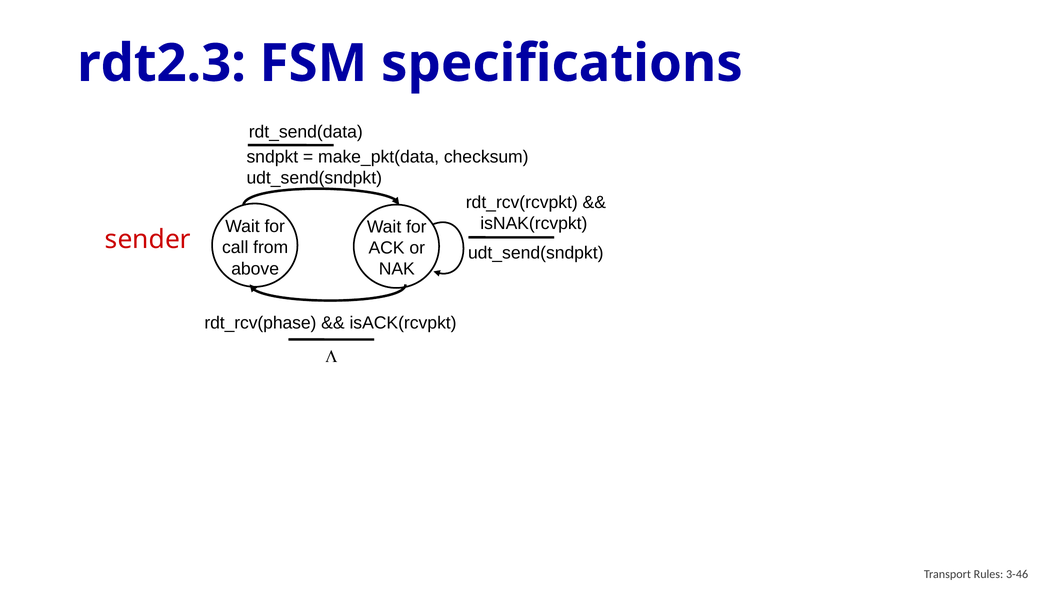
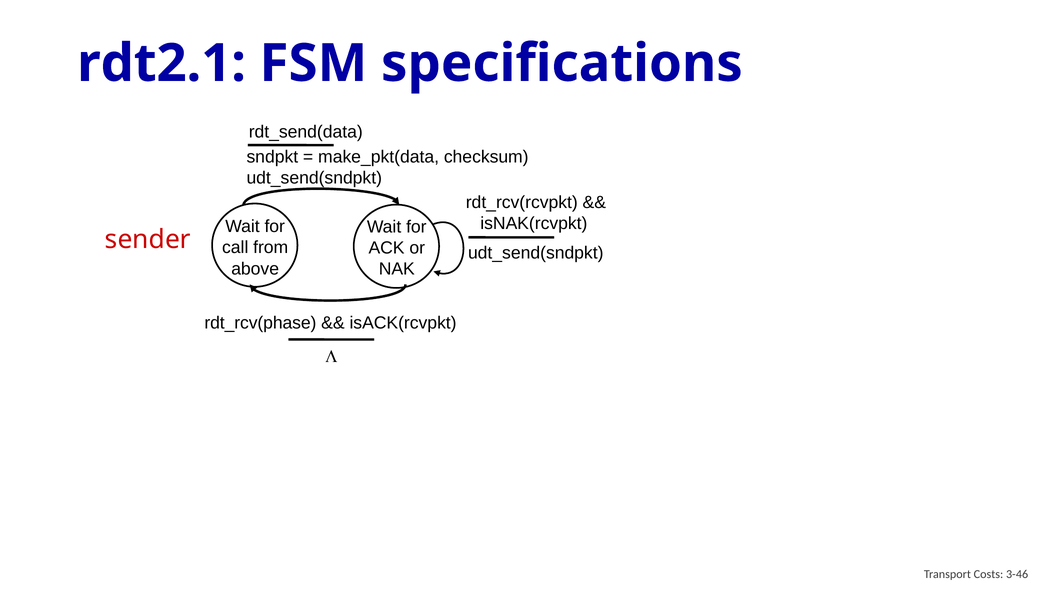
rdt2.3: rdt2.3 -> rdt2.1
Rules: Rules -> Costs
